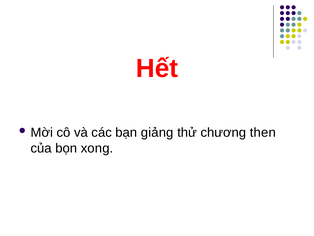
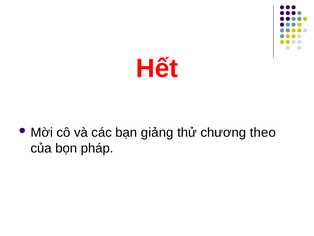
then: then -> theo
xong: xong -> pháp
